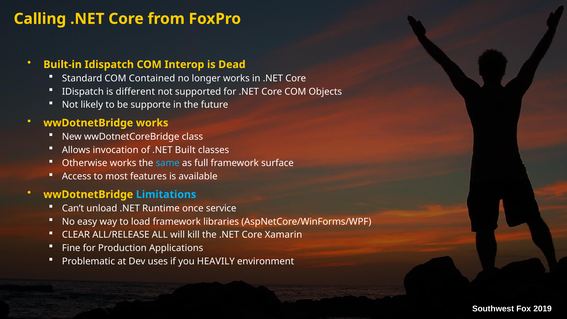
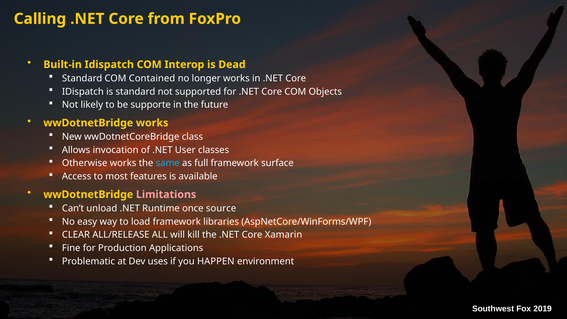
is different: different -> standard
Built: Built -> User
Limitations colour: light blue -> pink
service: service -> source
HEAVILY: HEAVILY -> HAPPEN
